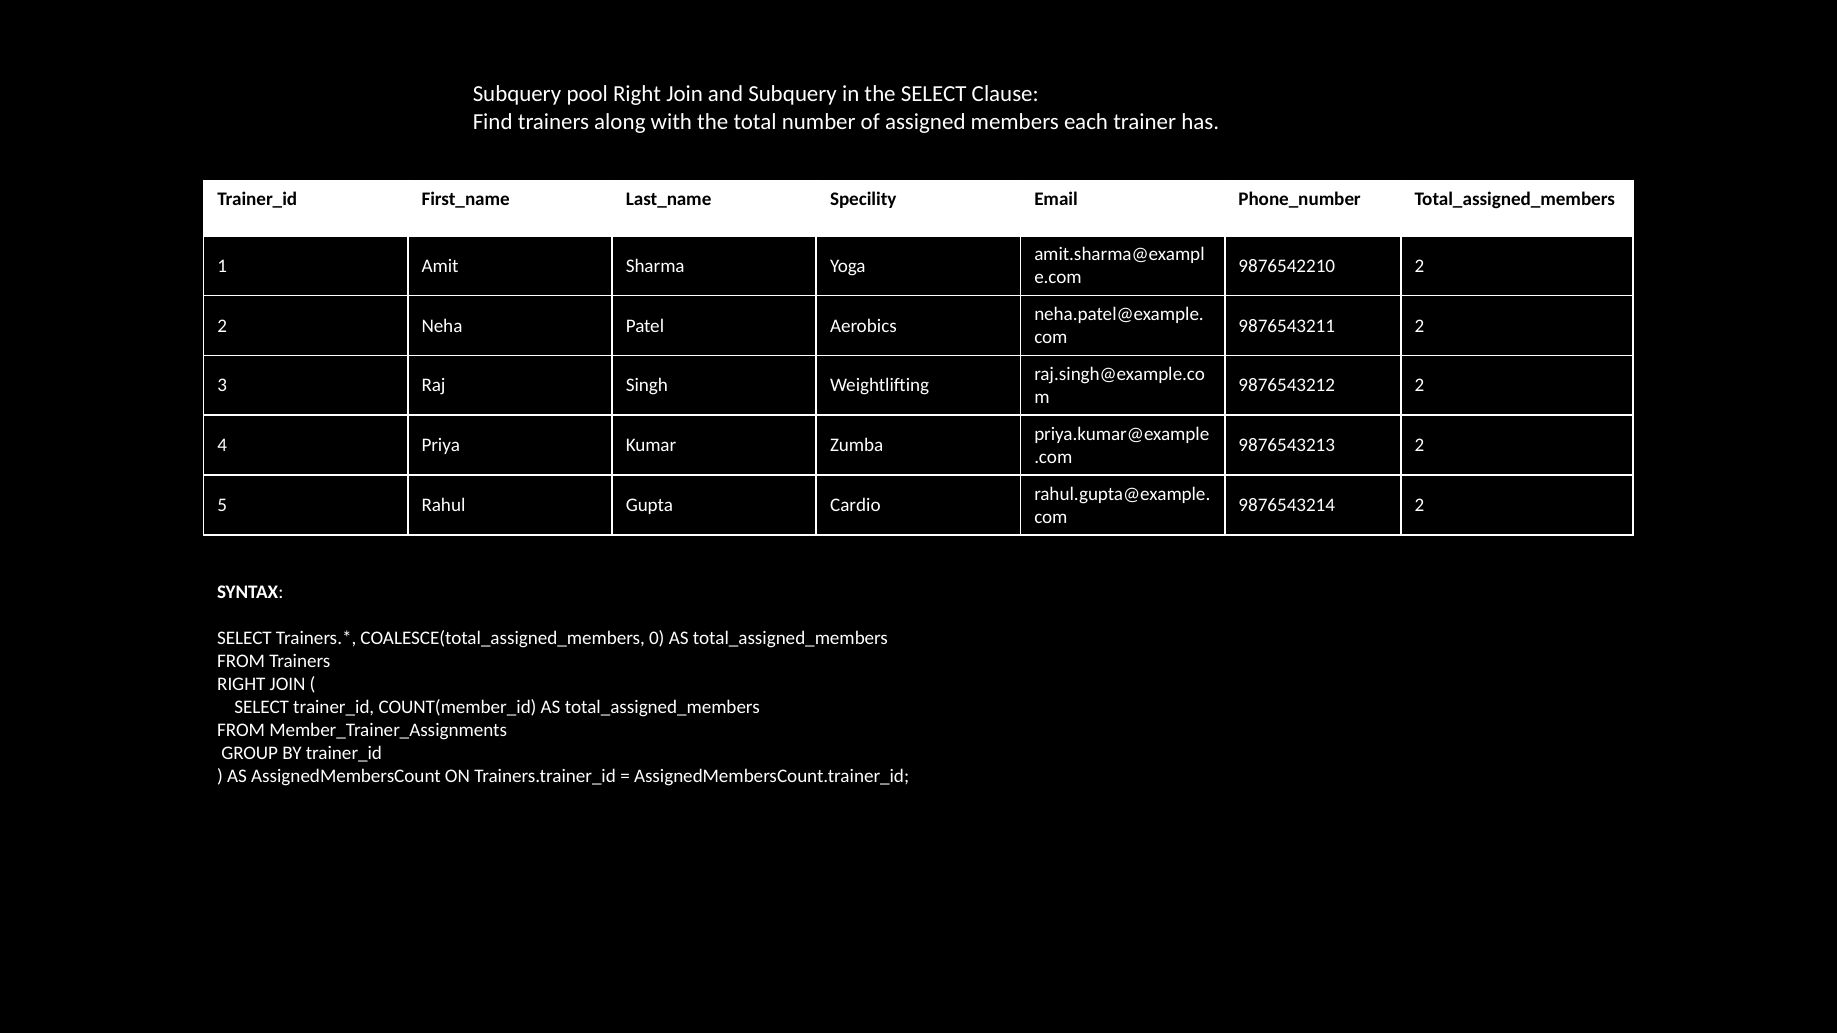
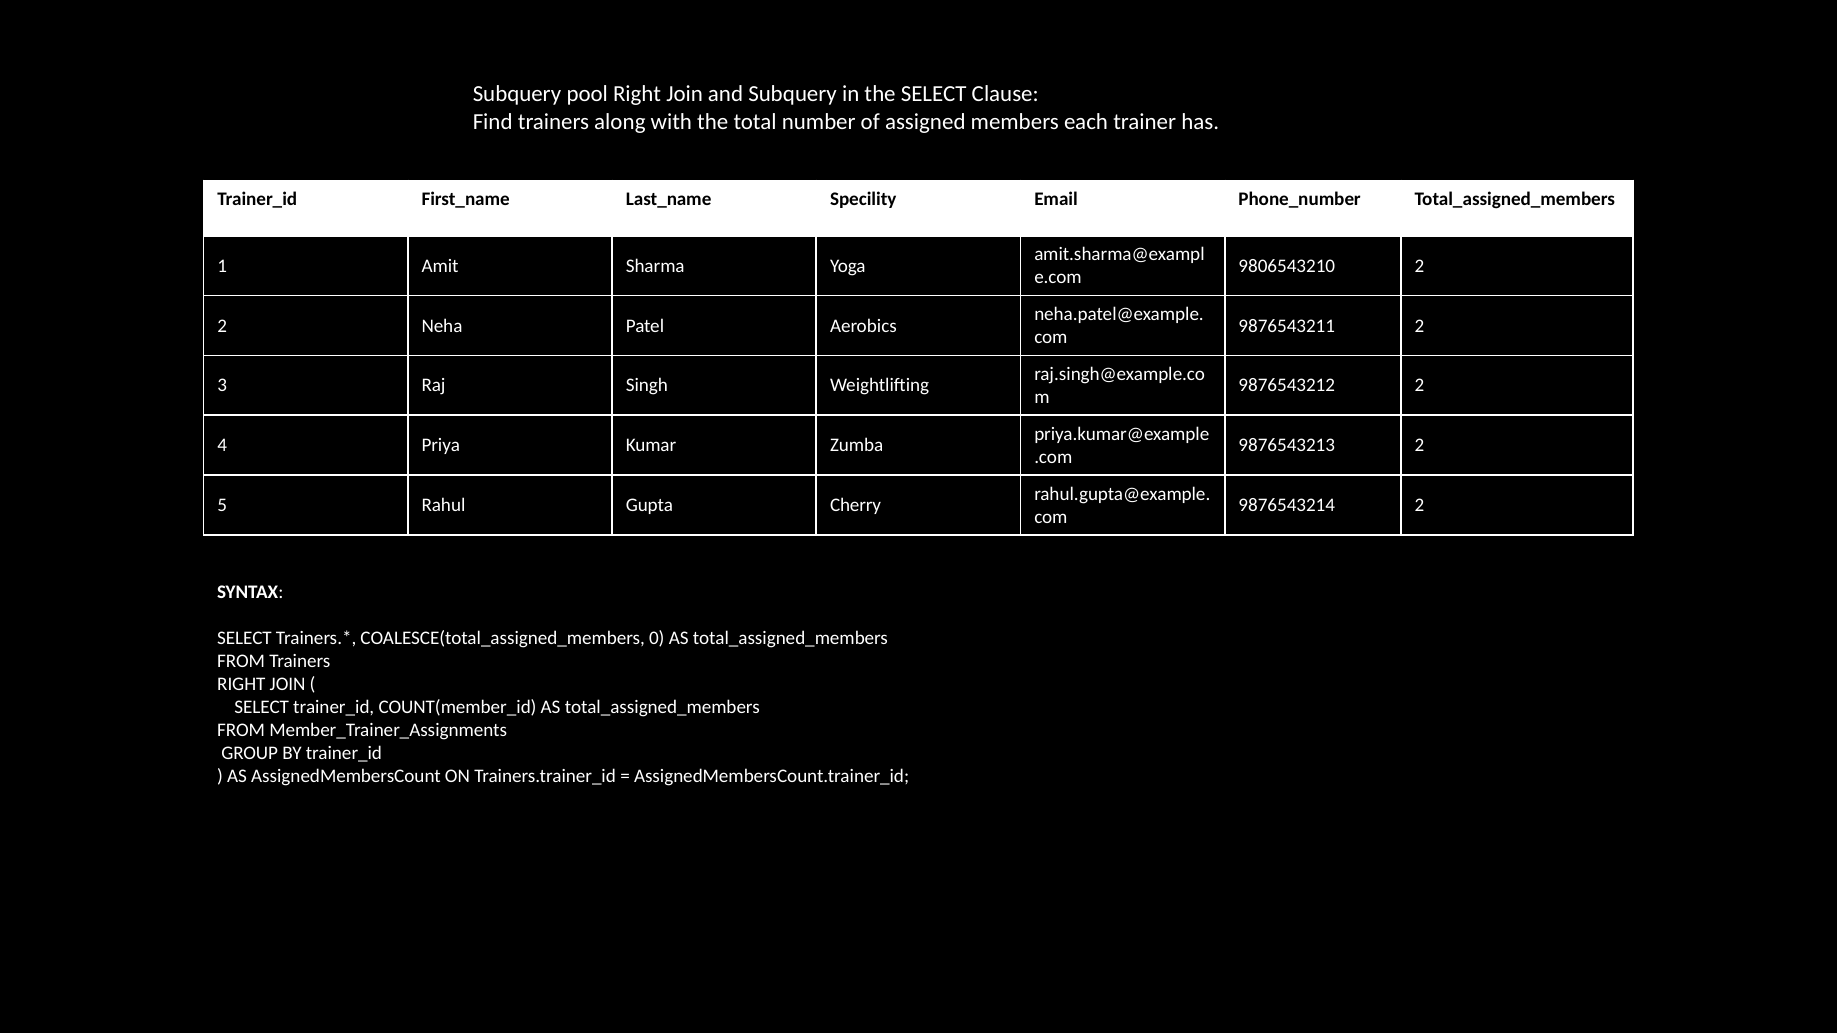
9876542210: 9876542210 -> 9806543210
Cardio: Cardio -> Cherry
